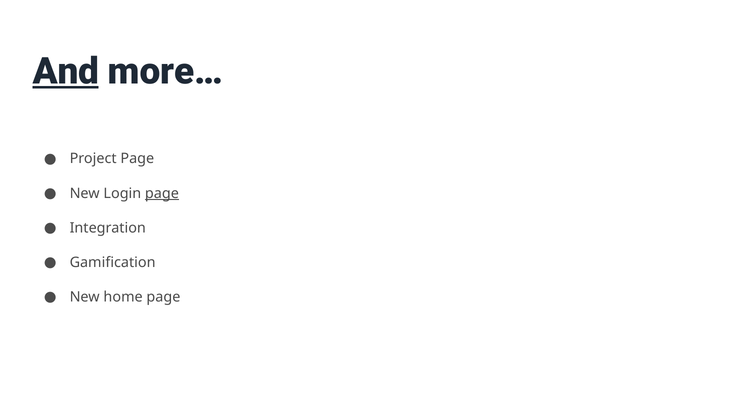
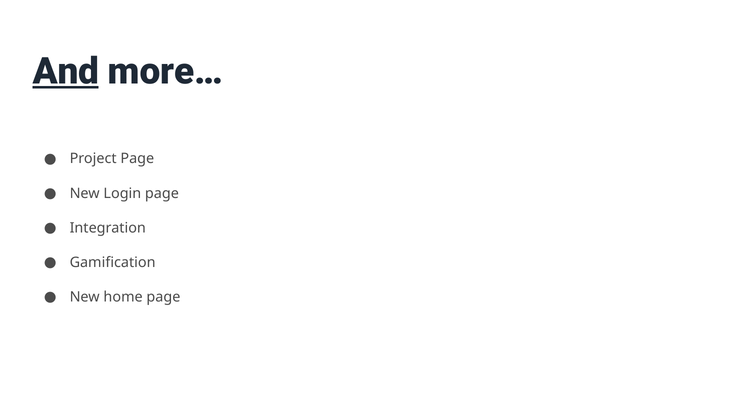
page at (162, 193) underline: present -> none
